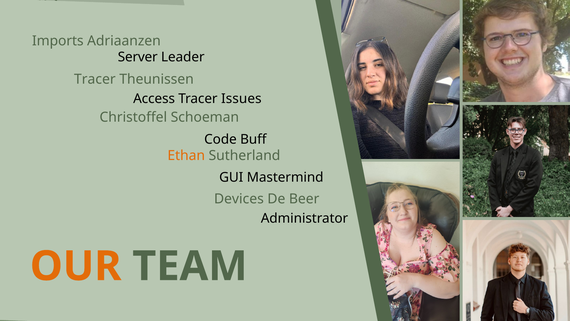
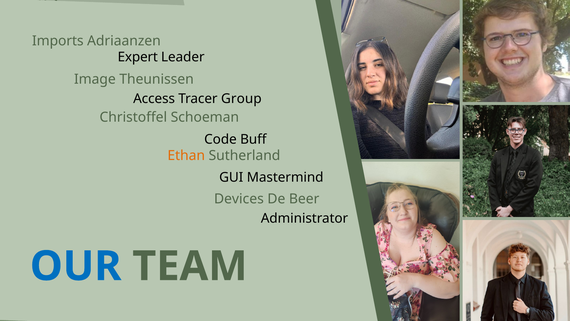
Server: Server -> Expert
Tracer at (95, 79): Tracer -> Image
Issues: Issues -> Group
OUR colour: orange -> blue
